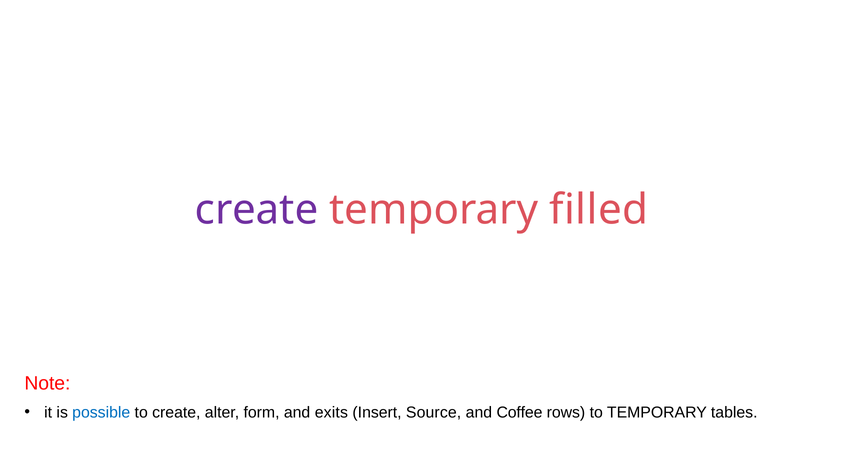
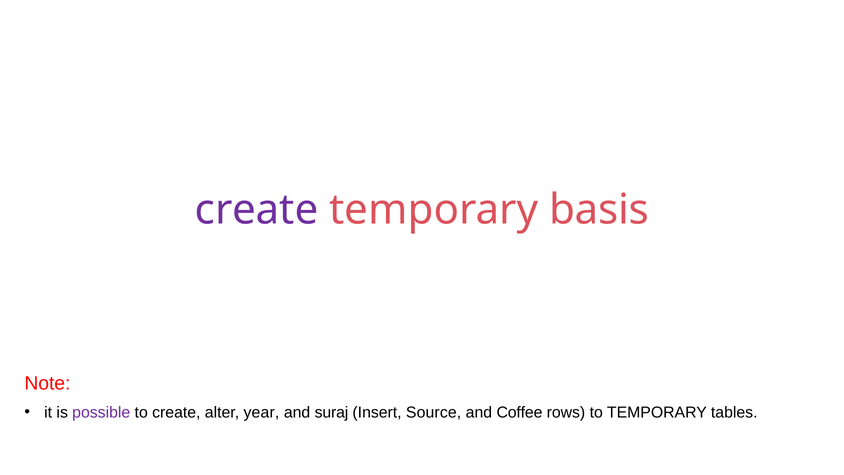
filled: filled -> basis
possible colour: blue -> purple
form: form -> year
exits: exits -> suraj
